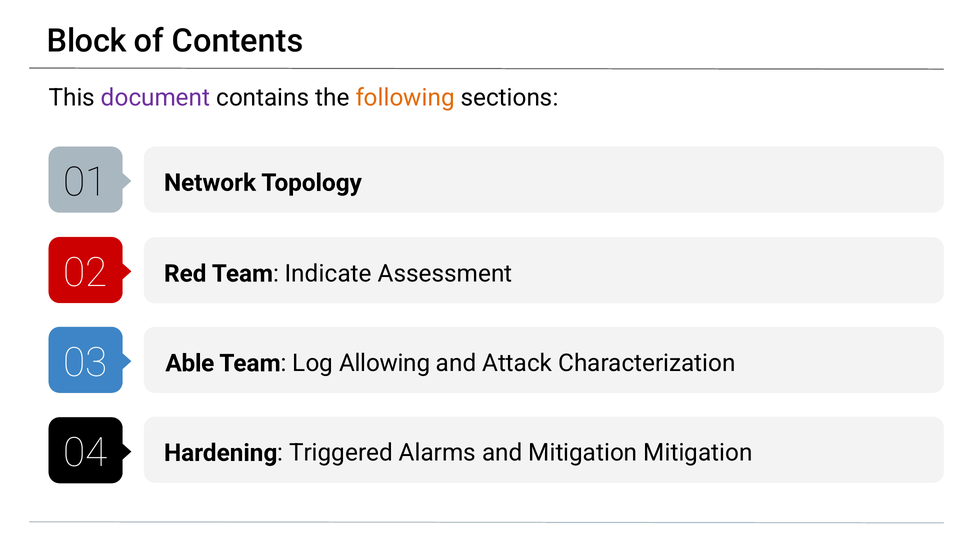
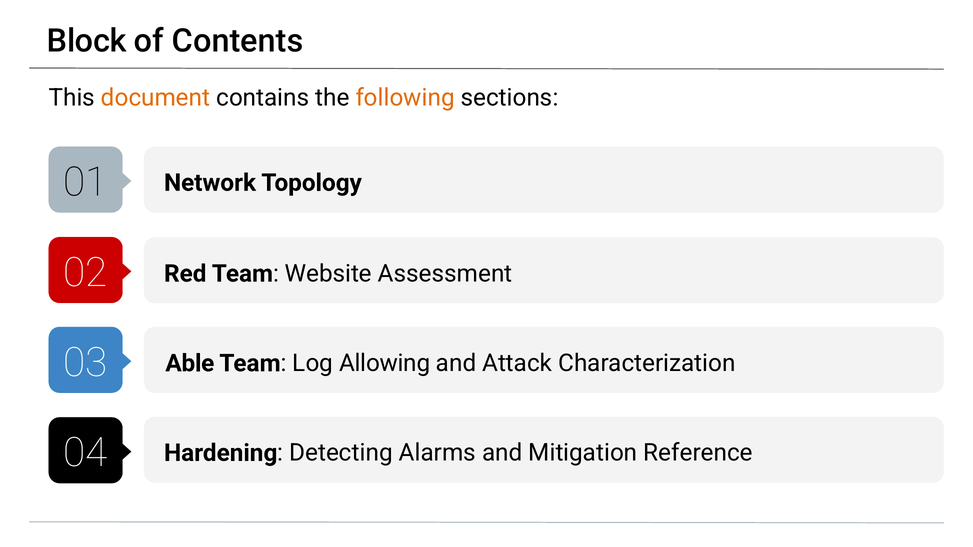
document colour: purple -> orange
Indicate: Indicate -> Website
Triggered: Triggered -> Detecting
Mitigation Mitigation: Mitigation -> Reference
